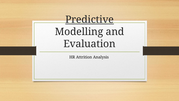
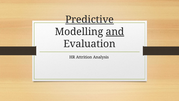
and underline: none -> present
